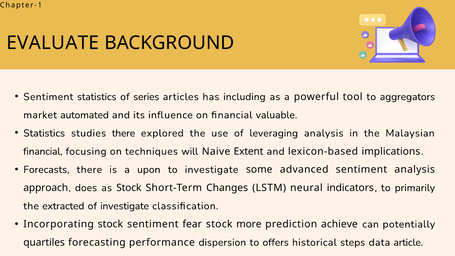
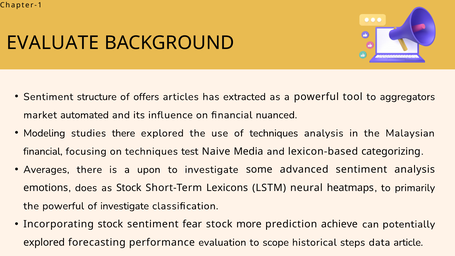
Sentiment statistics: statistics -> structure
series: series -> offers
including: including -> extracted
valuable: valuable -> nuanced
Statistics at (44, 133): Statistics -> Modeling
of leveraging: leveraging -> techniques
will: will -> test
Extent: Extent -> Media
implications: implications -> categorizing
Forecasts: Forecasts -> Averages
approach: approach -> emotions
Changes: Changes -> Lexicons
indicators: indicators -> heatmaps
the extracted: extracted -> powerful
quartiles at (44, 242): quartiles -> explored
dispersion: dispersion -> evaluation
offers: offers -> scope
